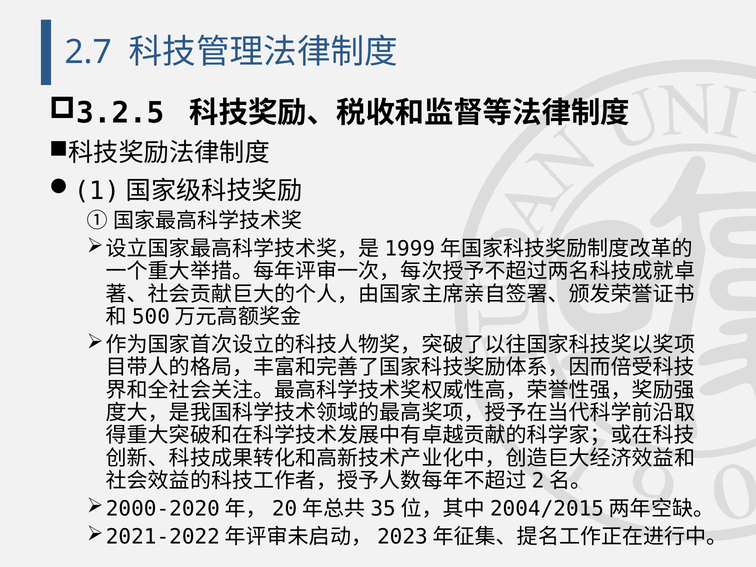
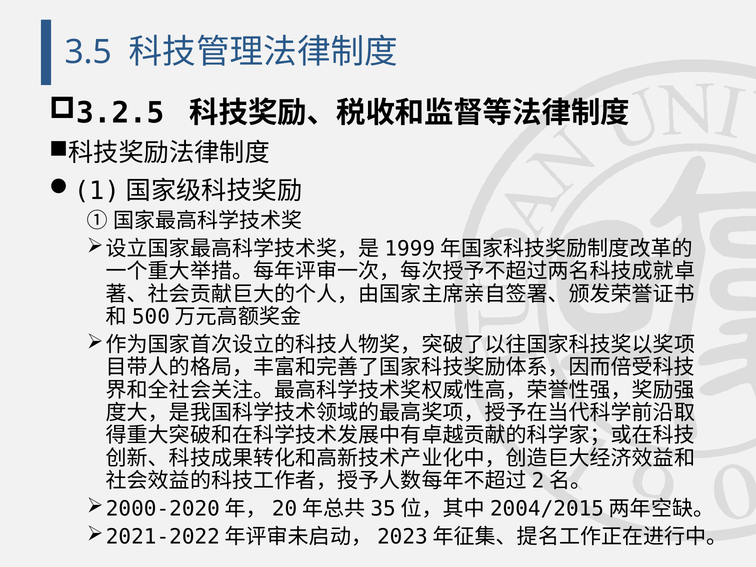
2.7: 2.7 -> 3.5
